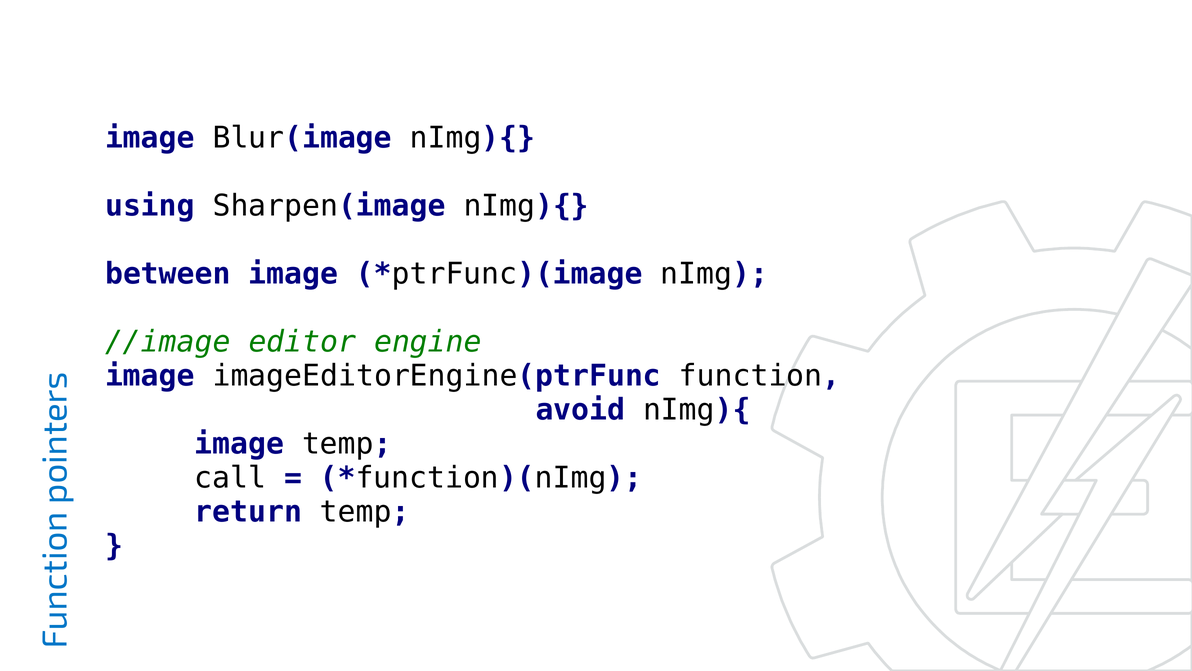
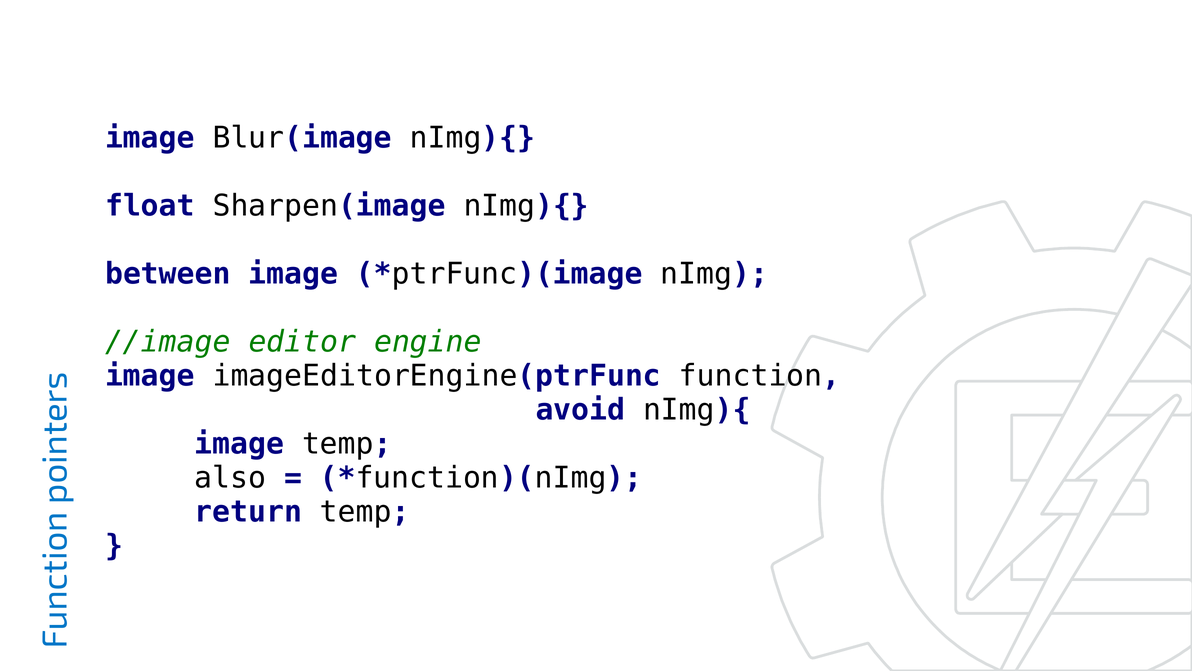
using: using -> float
call: call -> also
